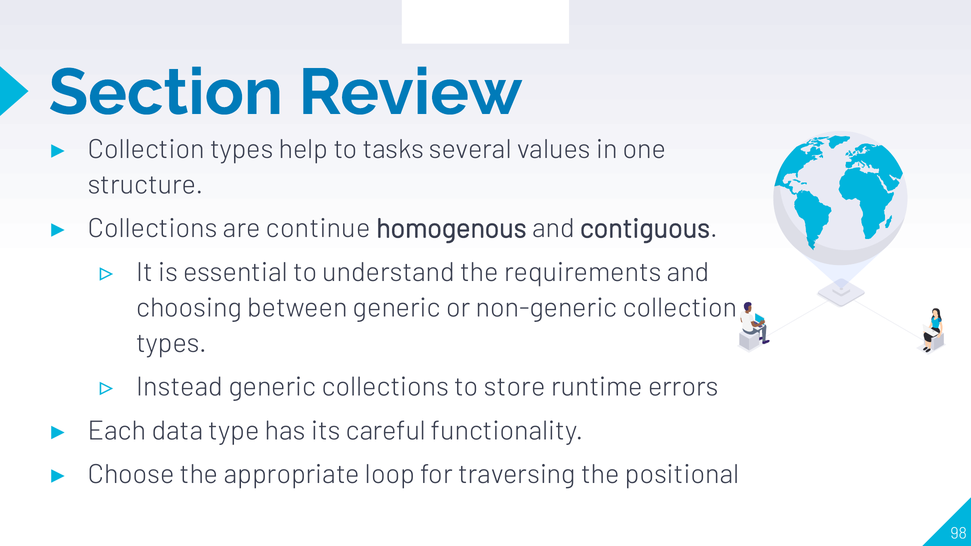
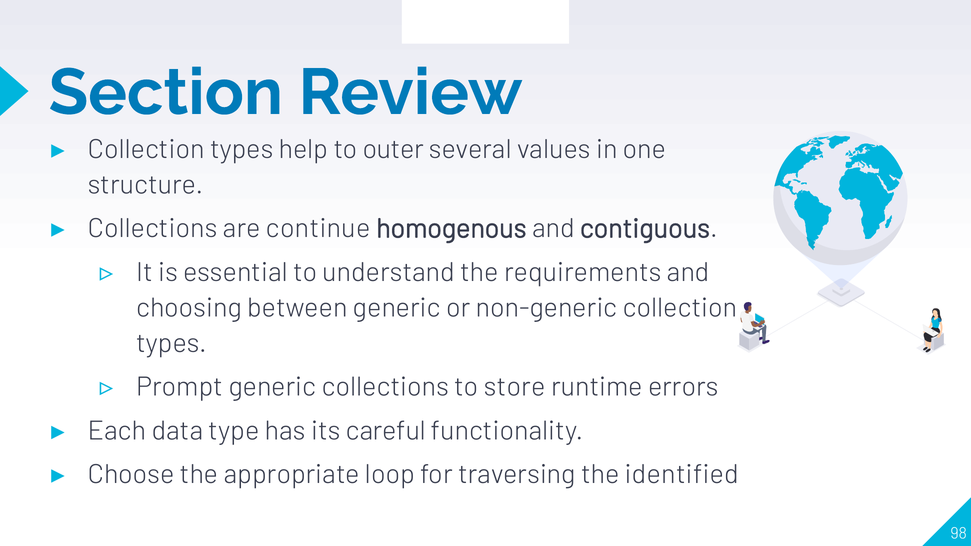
tasks: tasks -> outer
Instead: Instead -> Prompt
positional: positional -> identified
